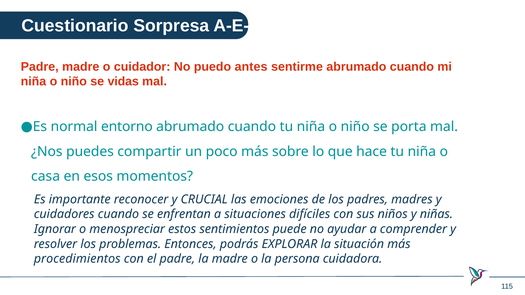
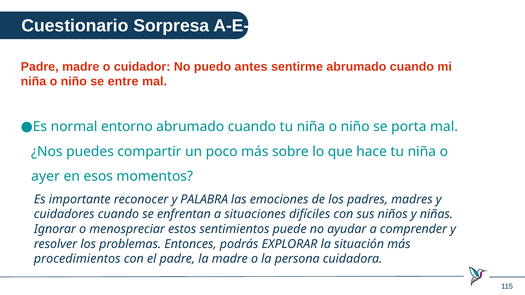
vidas: vidas -> entre
casa: casa -> ayer
CRUCIAL: CRUCIAL -> PALABRA
